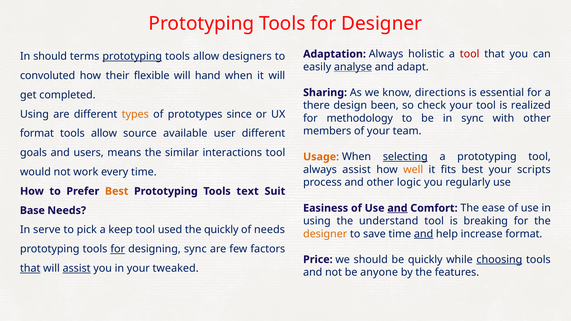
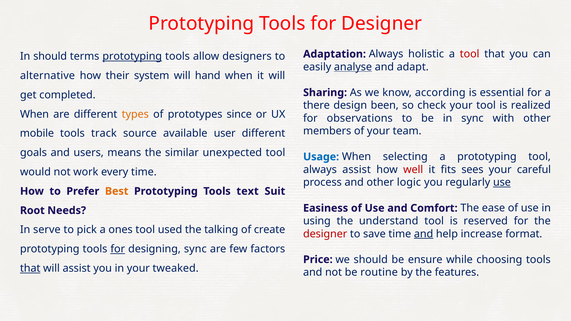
convoluted: convoluted -> alternative
flexible: flexible -> system
directions: directions -> according
Using at (34, 114): Using -> When
methodology: methodology -> observations
format at (37, 134): format -> mobile
allow at (104, 134): allow -> track
interactions: interactions -> unexpected
Usage colour: orange -> blue
selecting underline: present -> none
well colour: orange -> red
fits best: best -> sees
scripts: scripts -> careful
use at (502, 183) underline: none -> present
and at (397, 208) underline: present -> none
Base: Base -> Root
breaking: breaking -> reserved
keep: keep -> ones
the quickly: quickly -> talking
of needs: needs -> create
designer at (325, 234) colour: orange -> red
be quickly: quickly -> ensure
choosing underline: present -> none
assist at (77, 268) underline: present -> none
anyone: anyone -> routine
